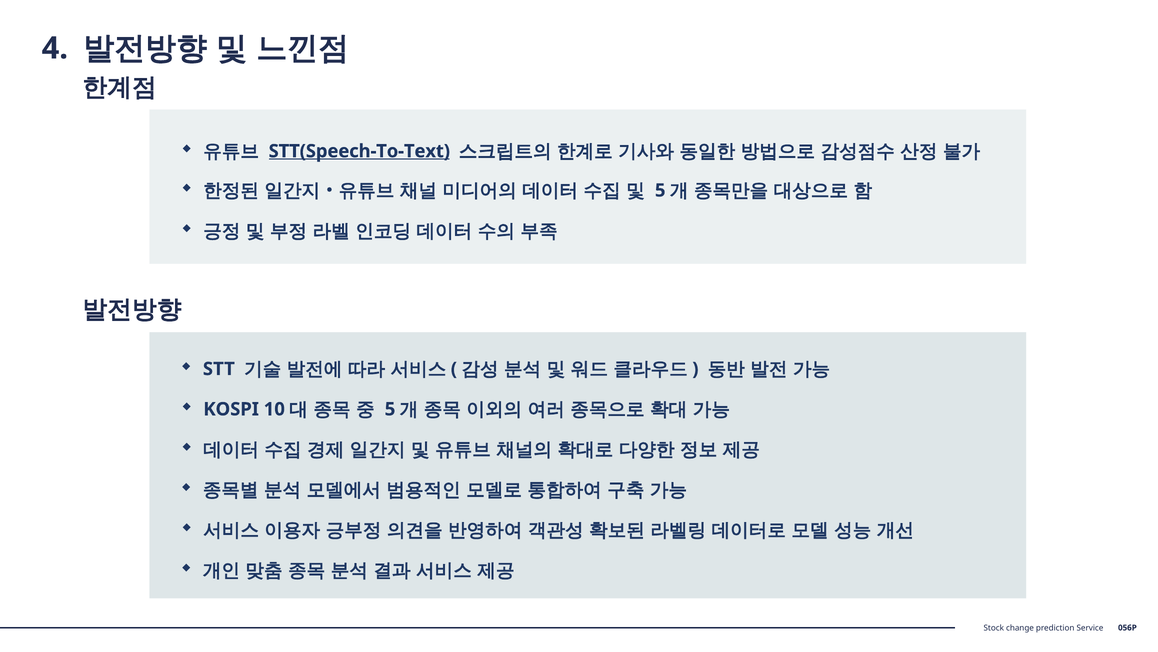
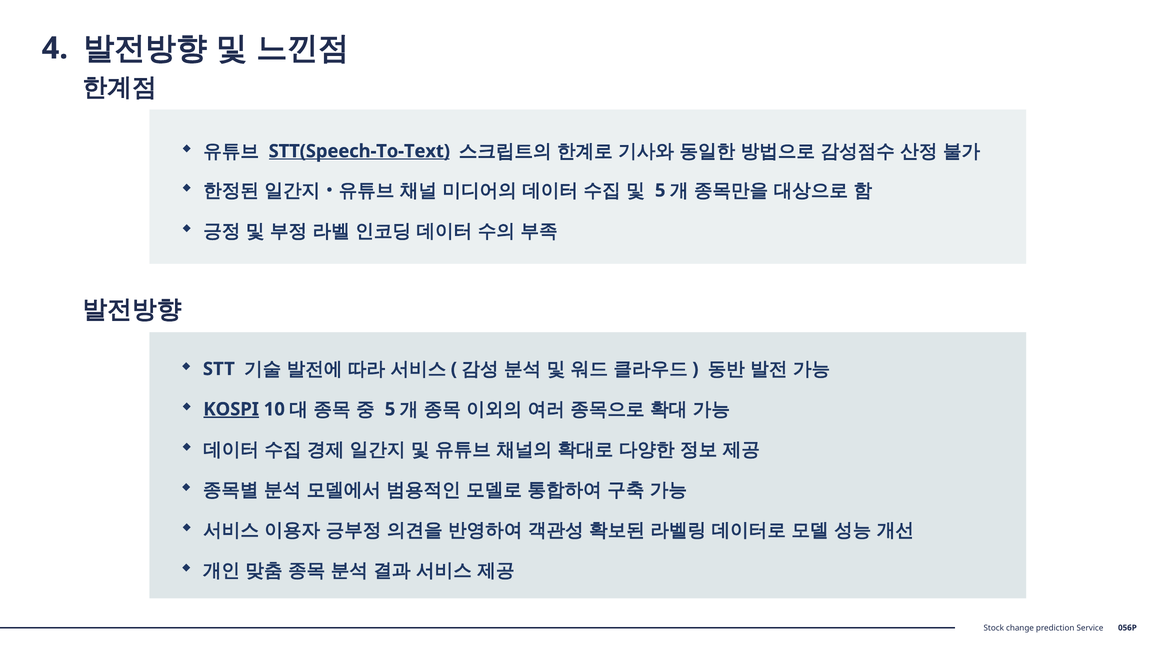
KOSPI underline: none -> present
